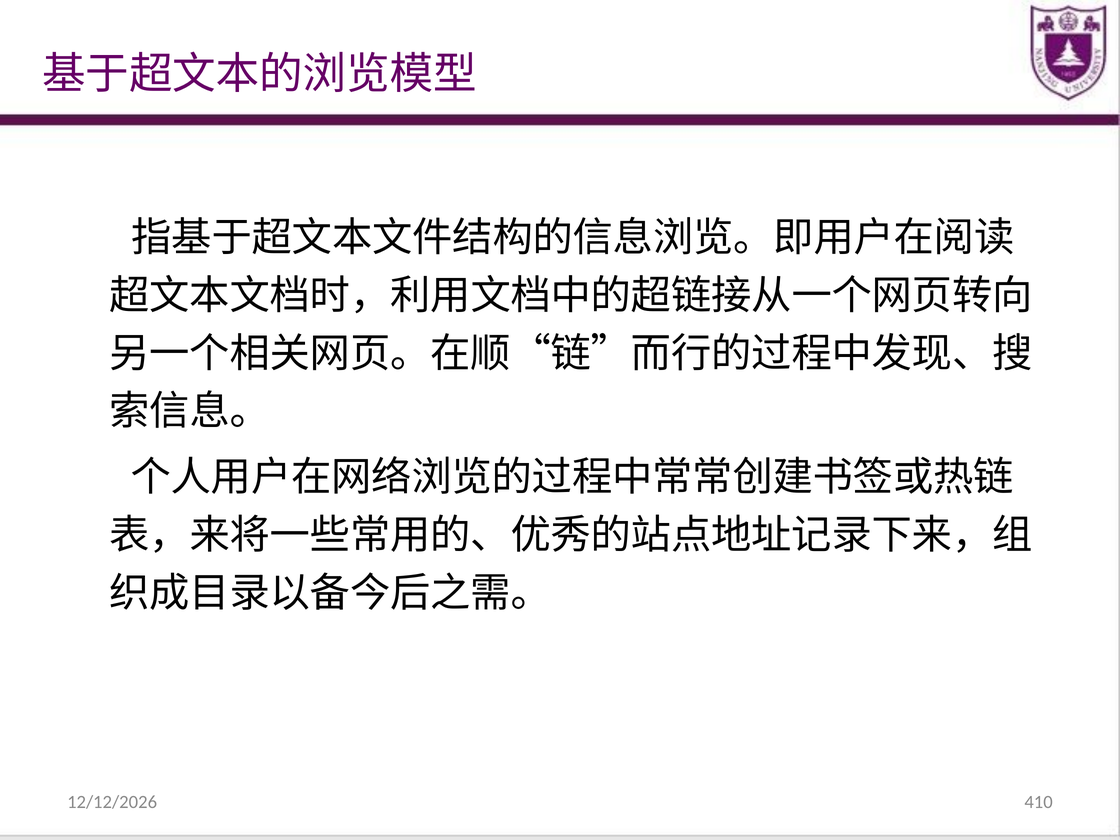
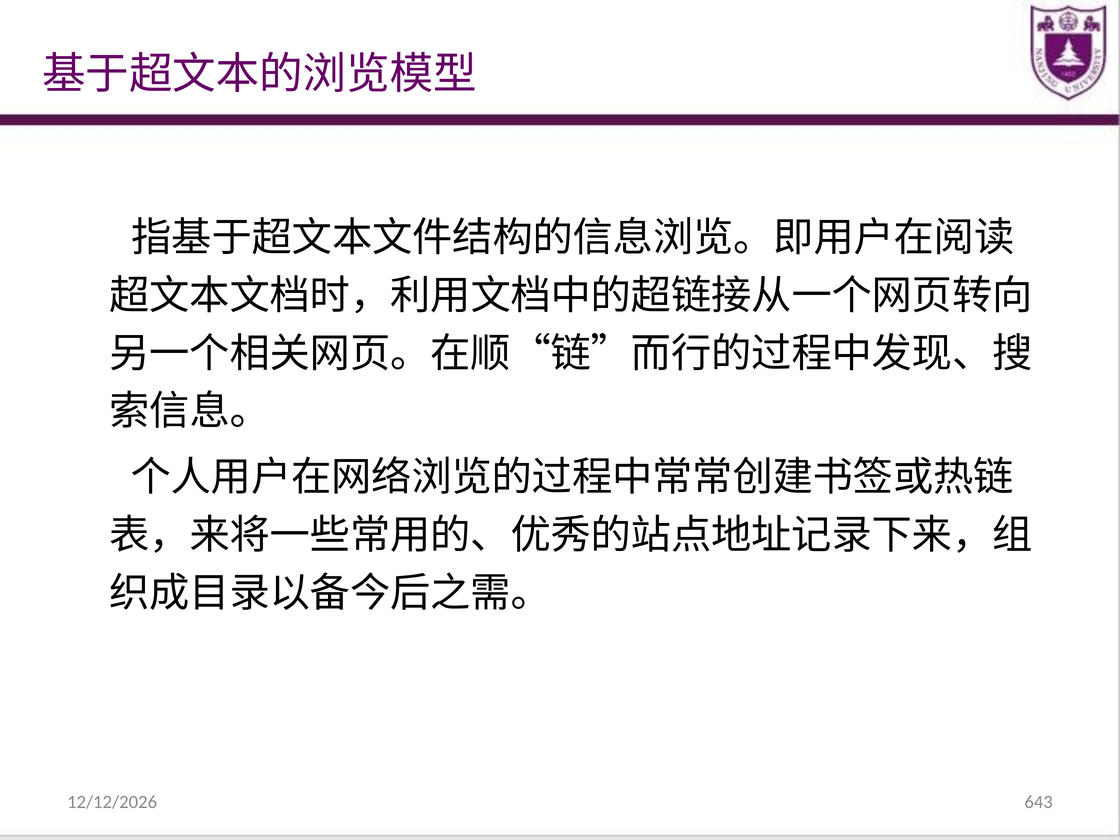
410: 410 -> 643
